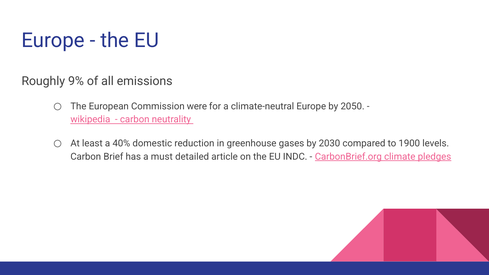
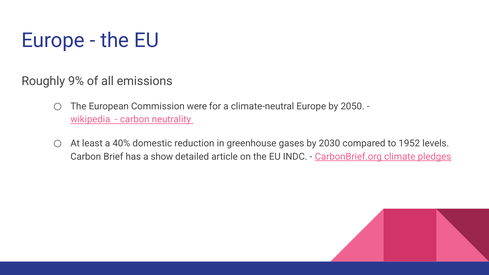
1900: 1900 -> 1952
must: must -> show
